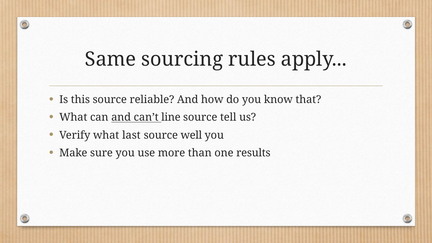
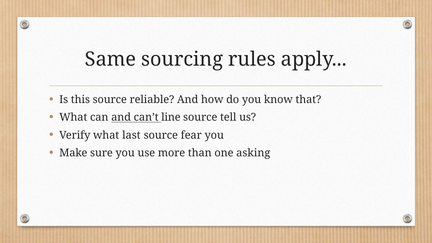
well: well -> fear
results: results -> asking
